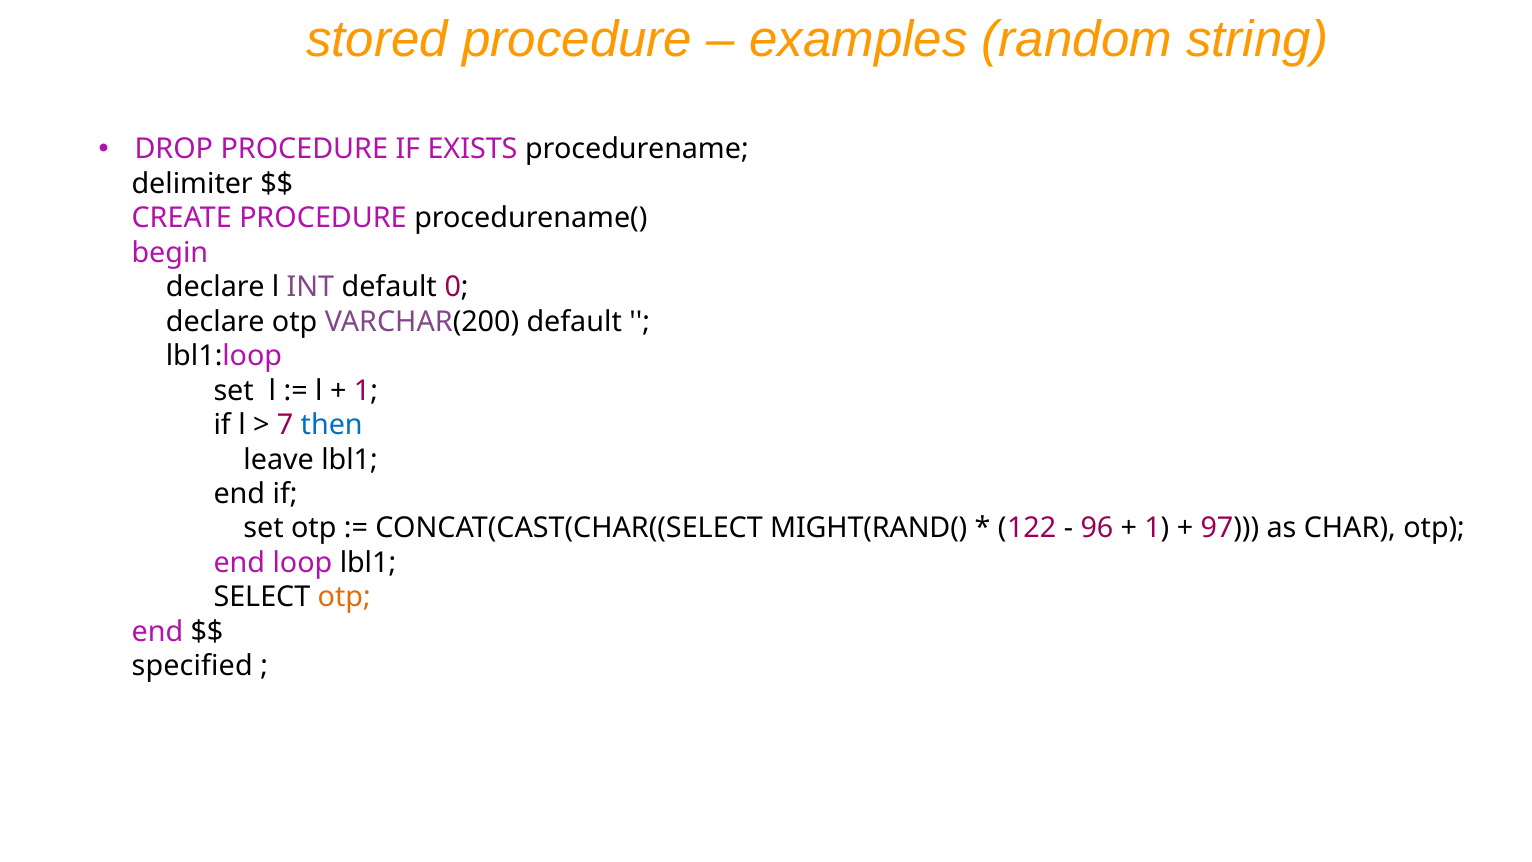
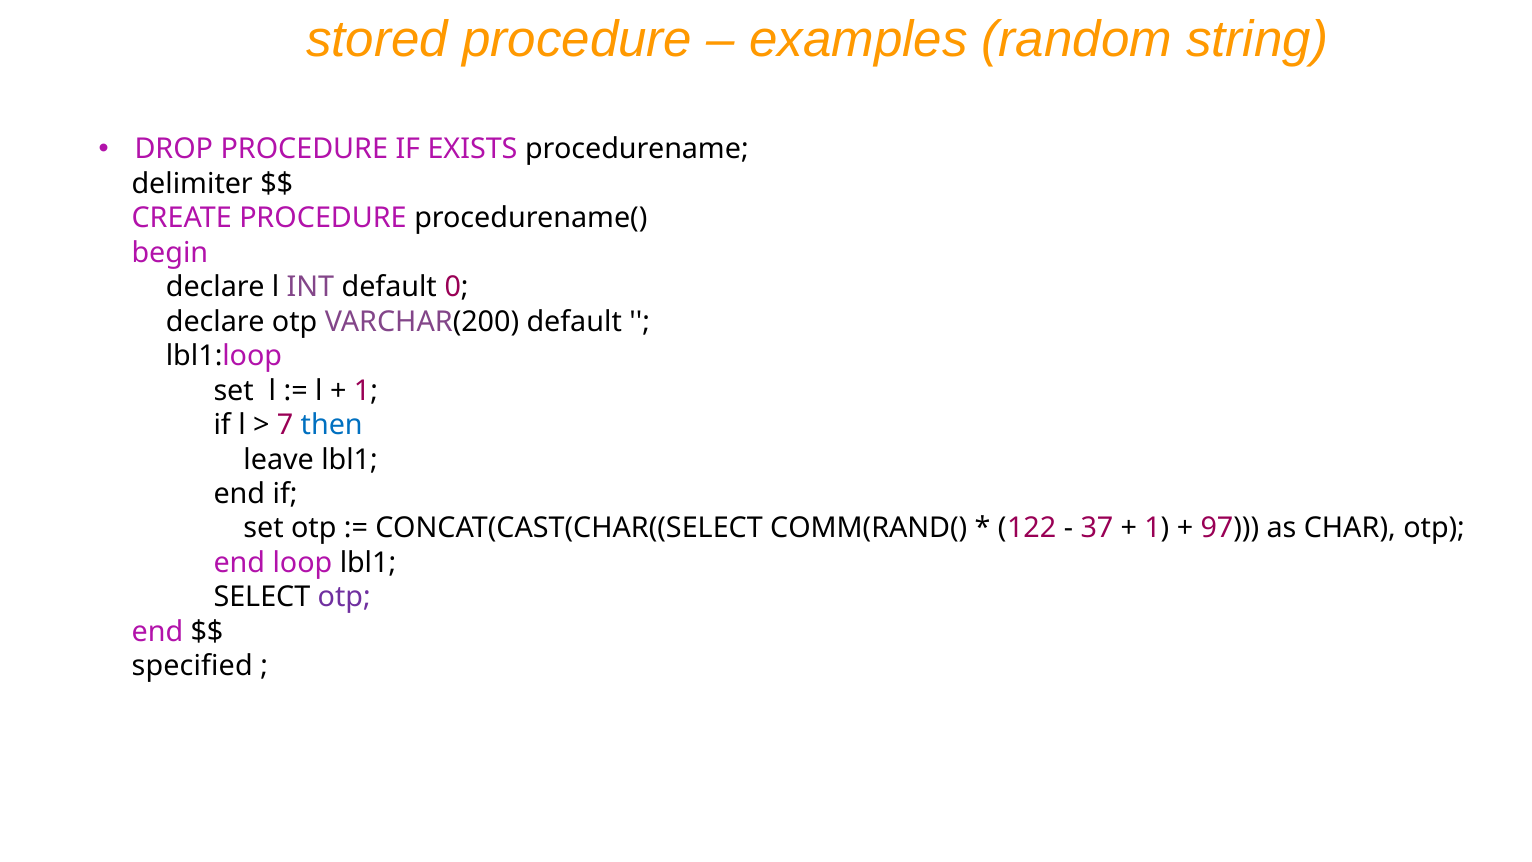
MIGHT(RAND(: MIGHT(RAND( -> COMM(RAND(
96: 96 -> 37
otp at (344, 597) colour: orange -> purple
